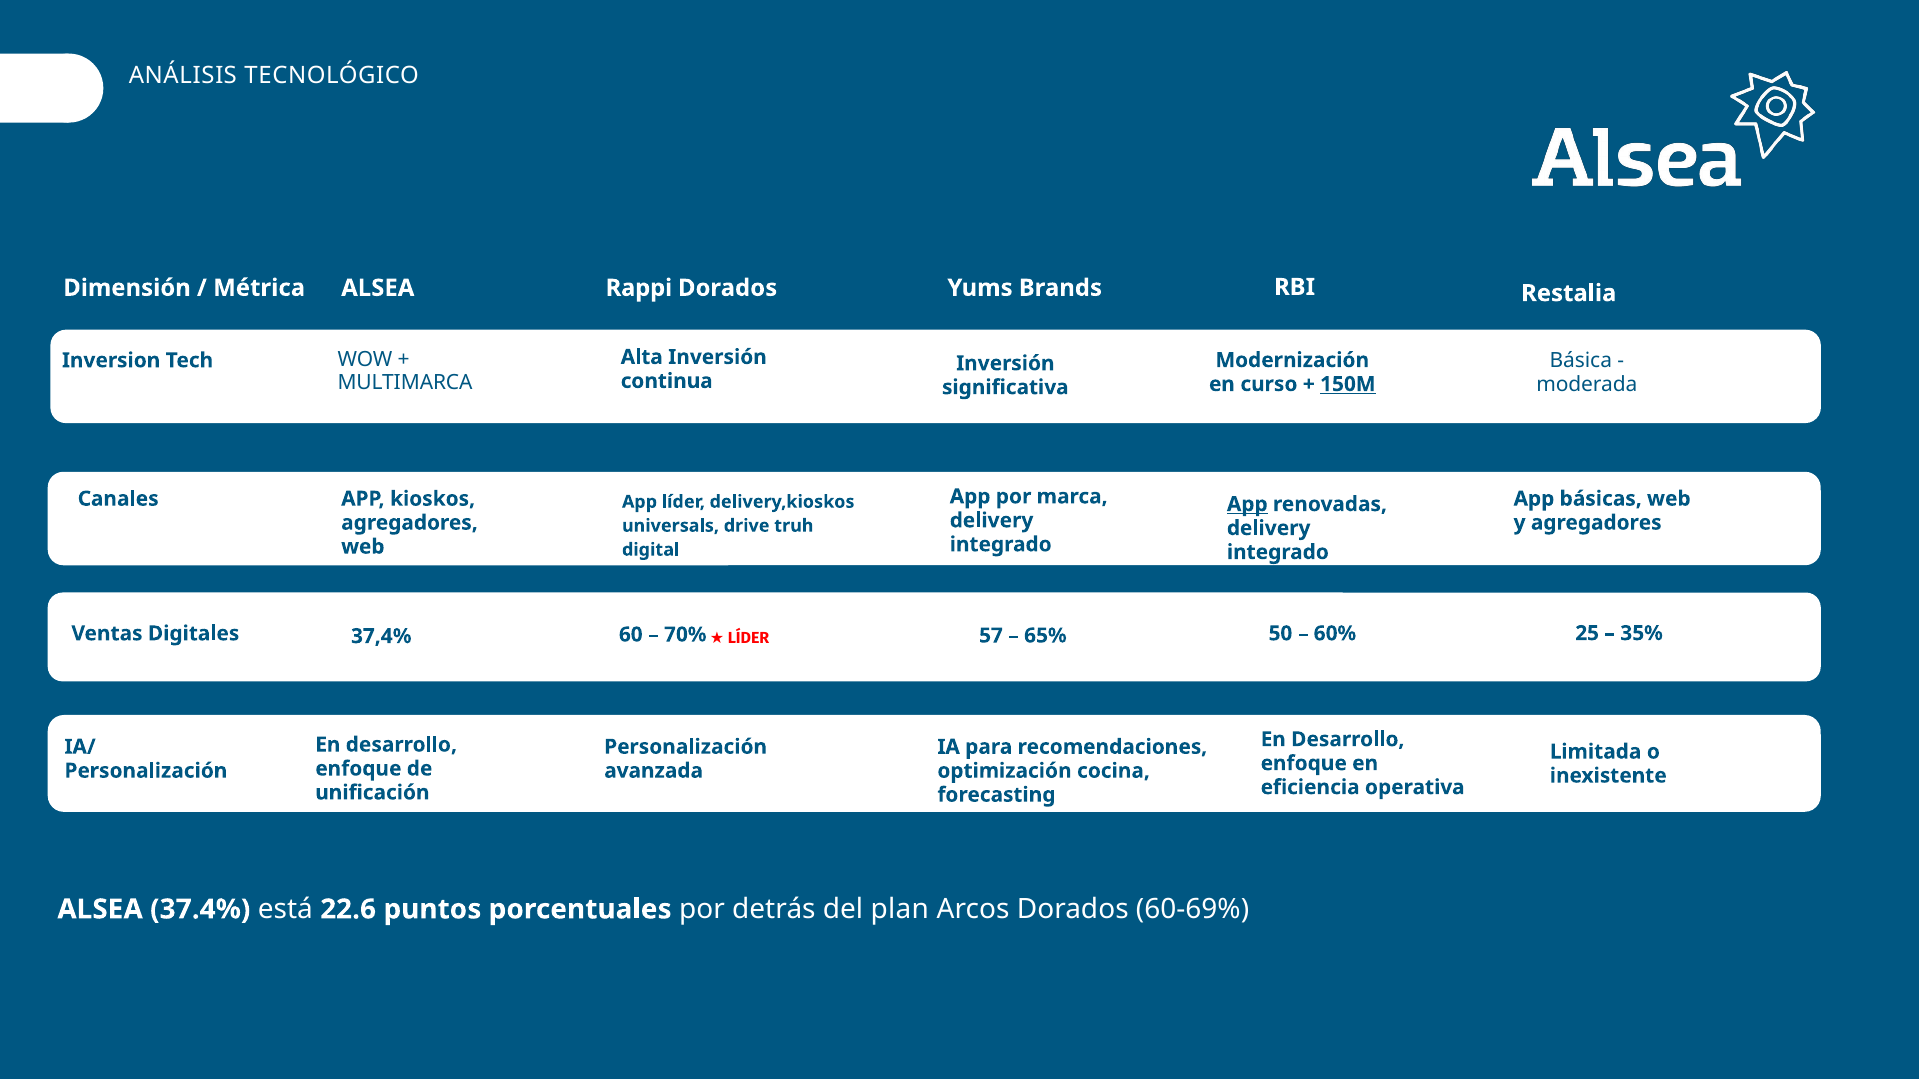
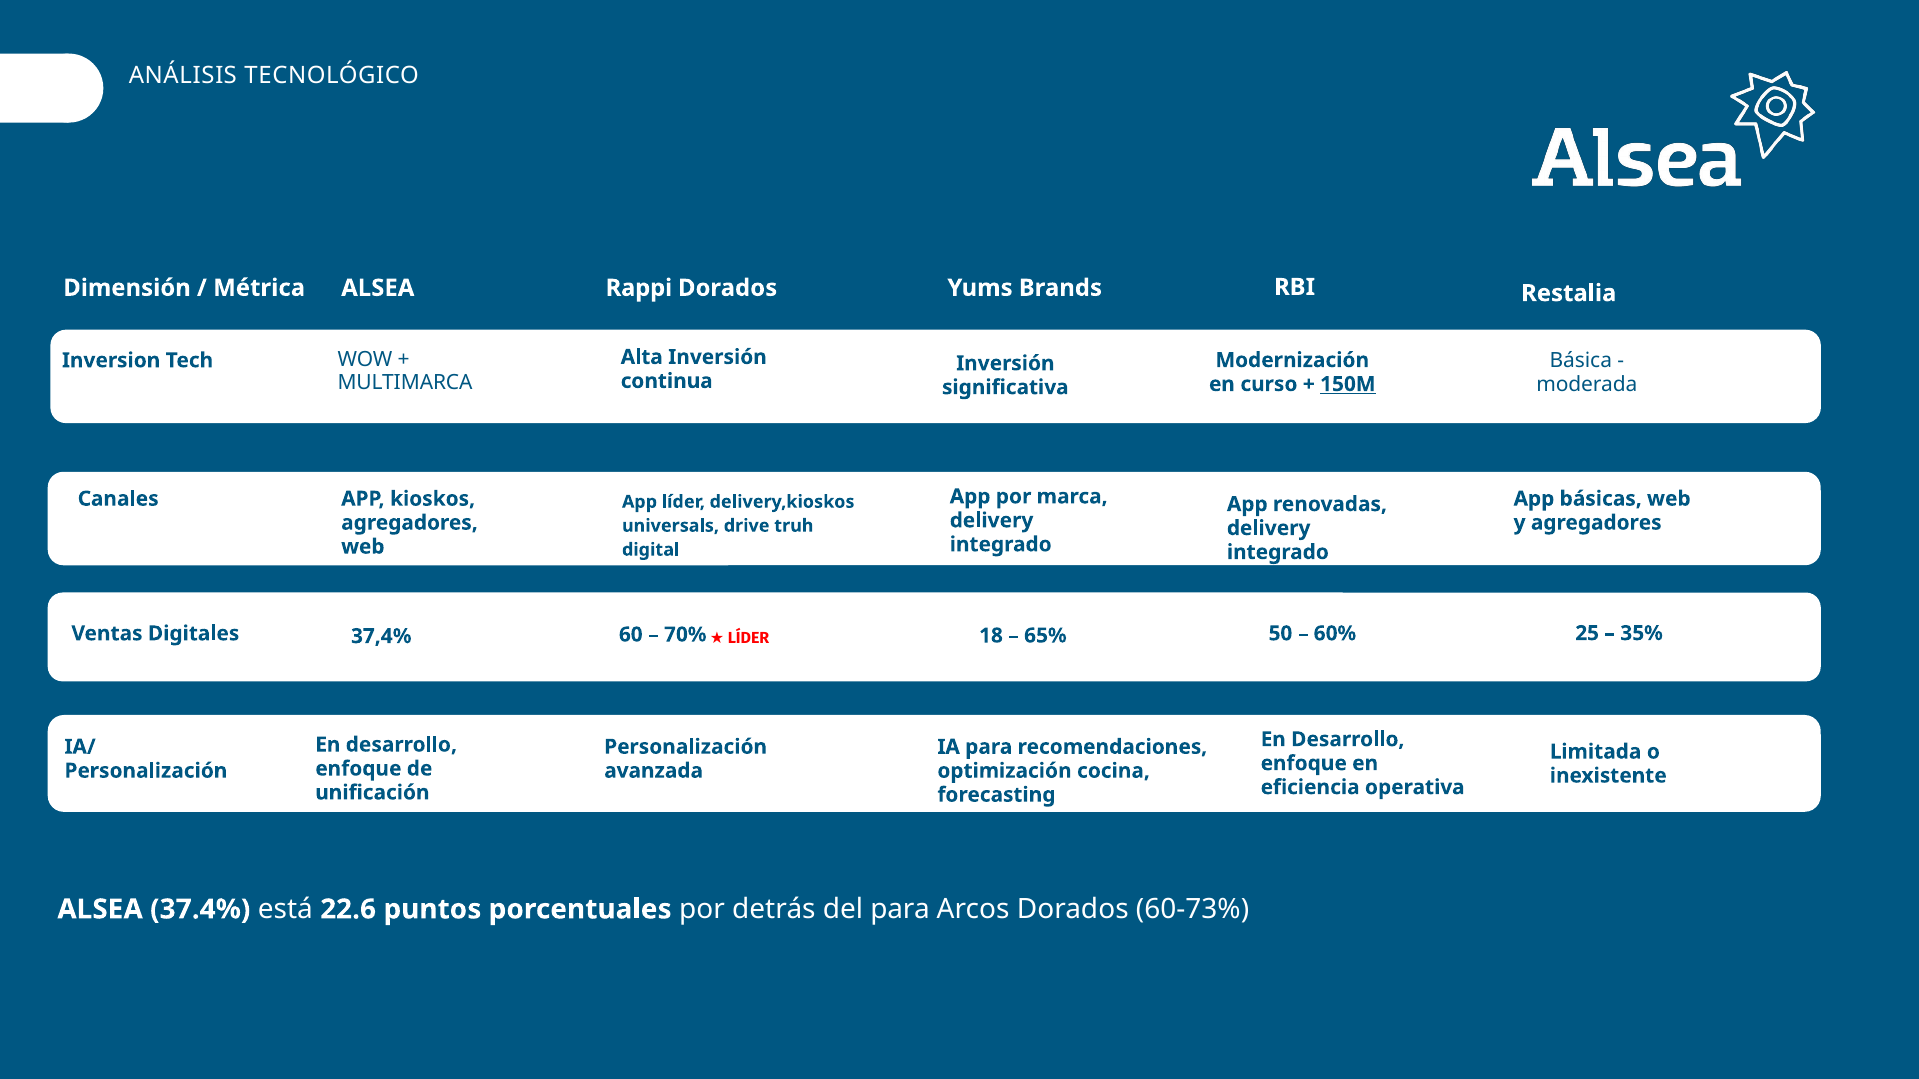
App at (1247, 504) underline: present -> none
57: 57 -> 18
del plan: plan -> para
60-69%: 60-69% -> 60-73%
